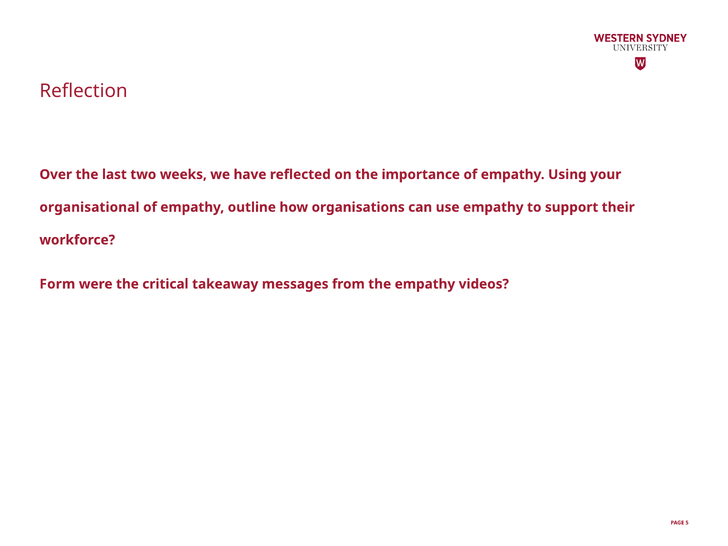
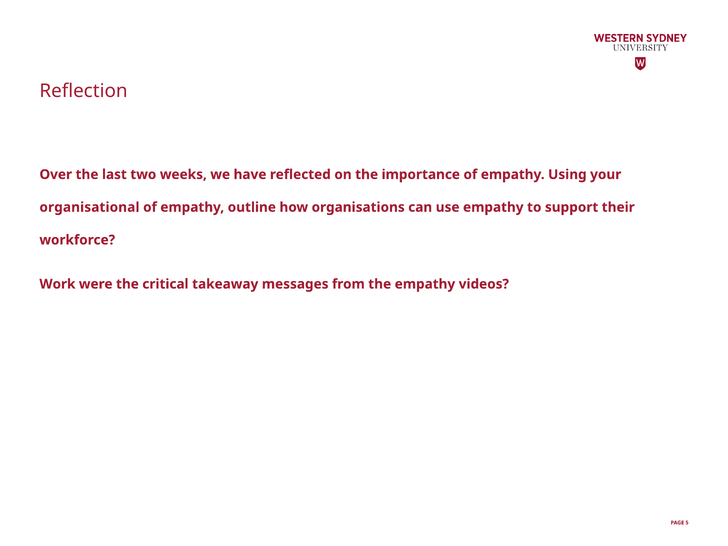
Form: Form -> Work
